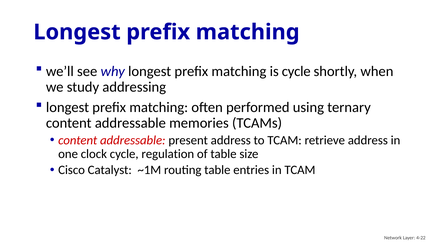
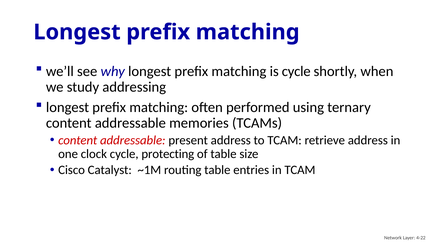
regulation: regulation -> protecting
